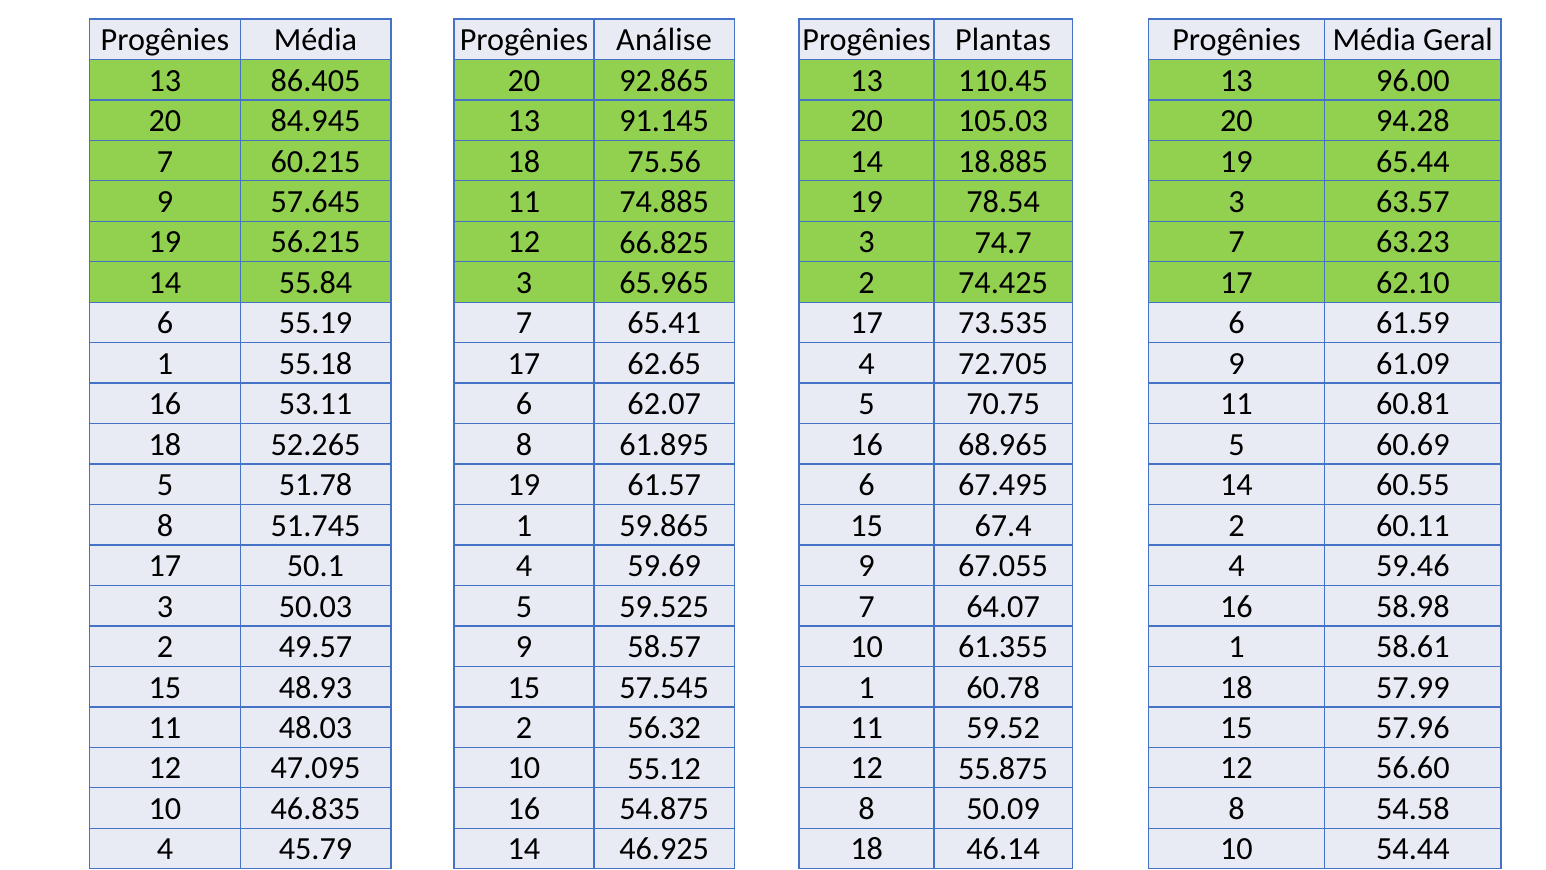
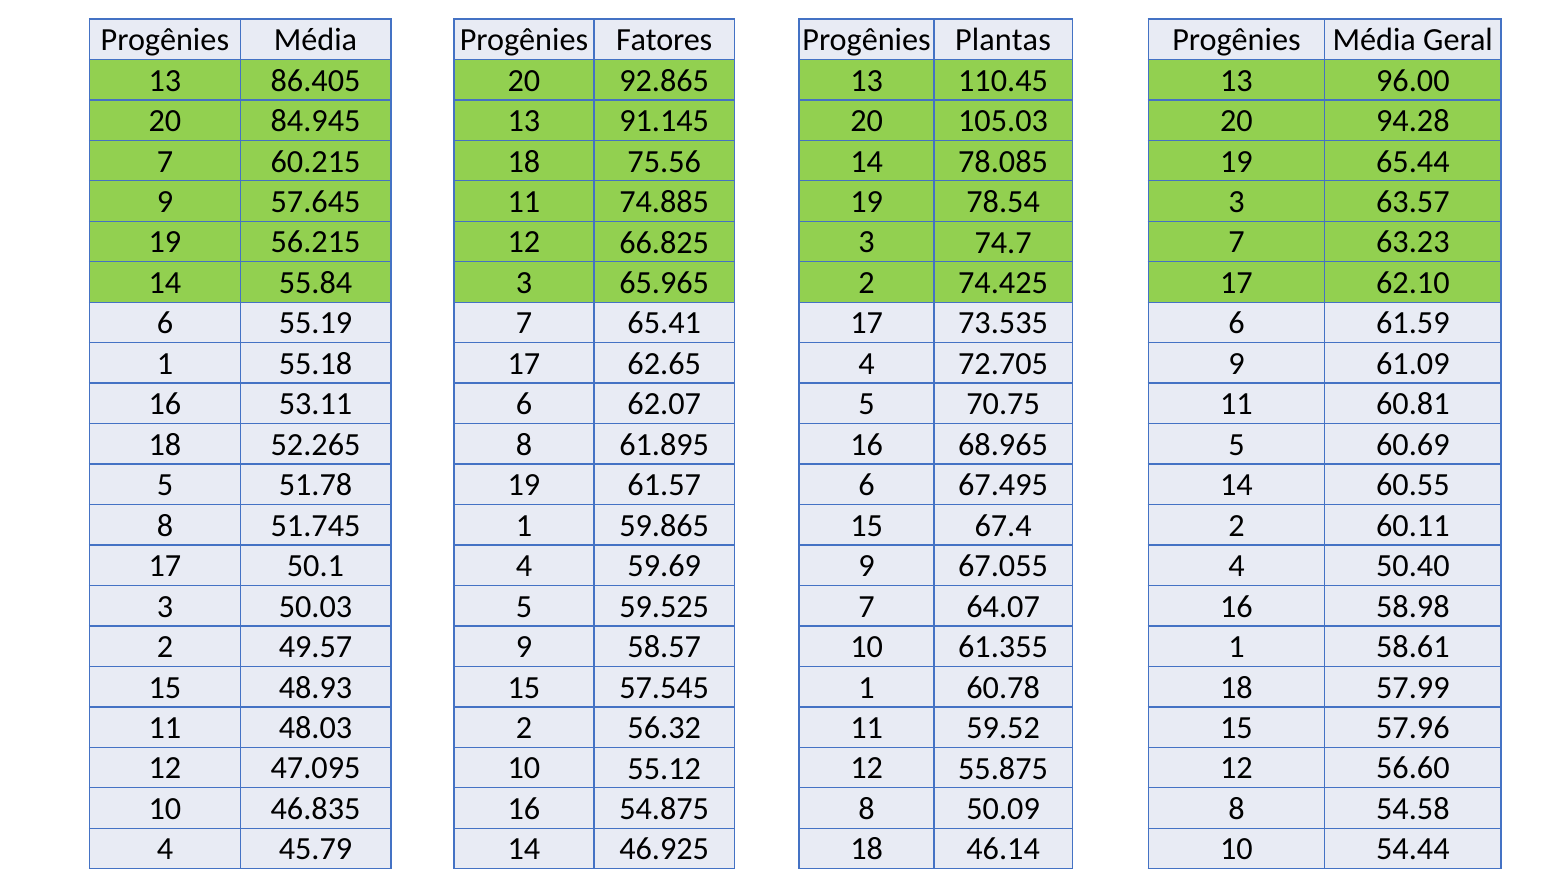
Análise: Análise -> Fatores
18.885: 18.885 -> 78.085
59.46: 59.46 -> 50.40
